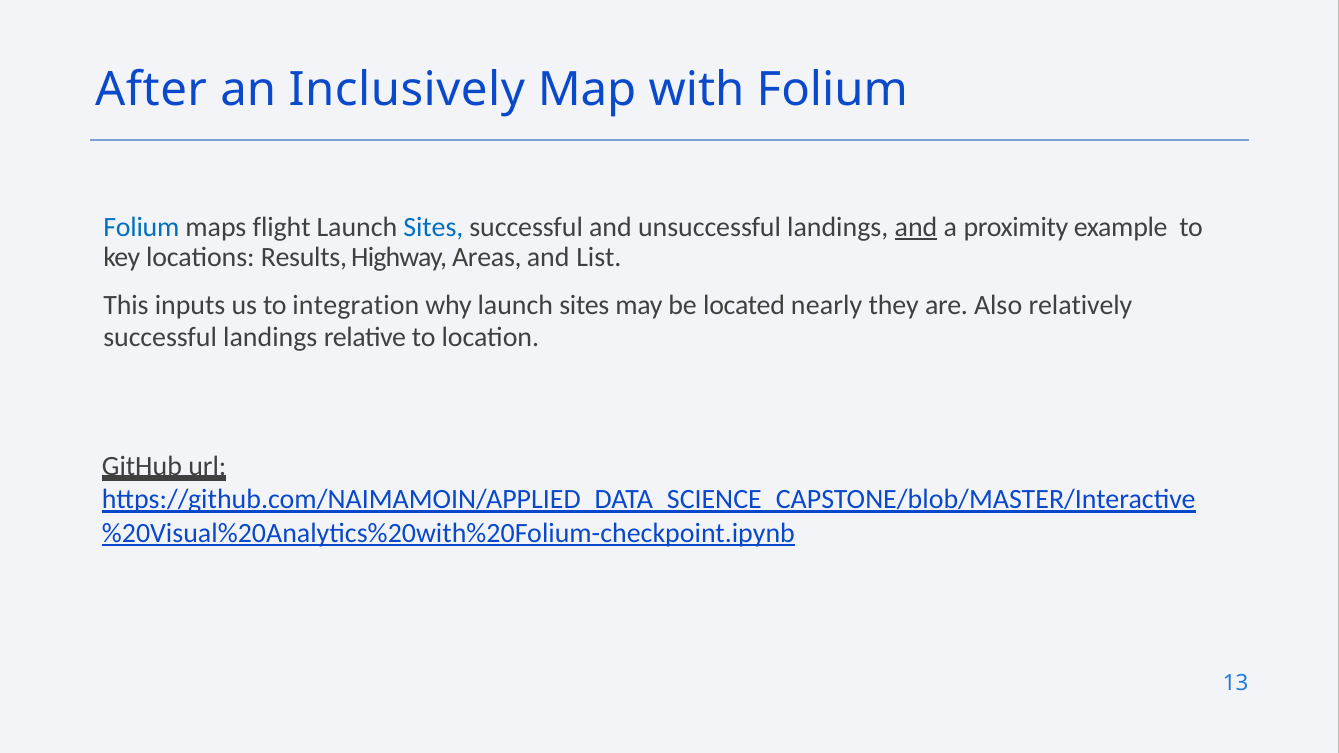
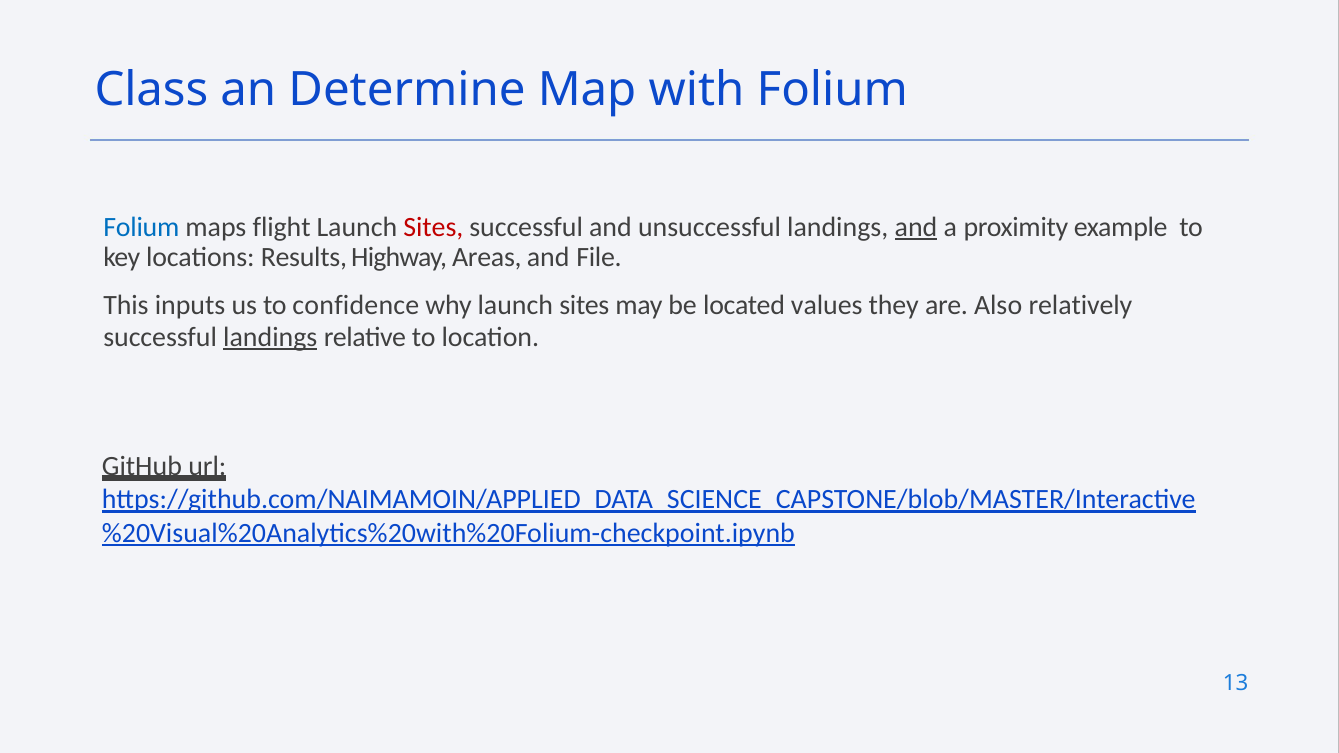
After: After -> Class
Inclusively: Inclusively -> Determine
Sites at (433, 227) colour: blue -> red
List: List -> File
integration: integration -> confidence
nearly: nearly -> values
landings at (270, 337) underline: none -> present
